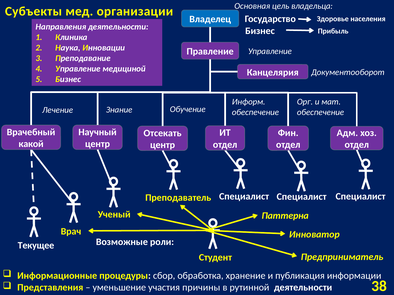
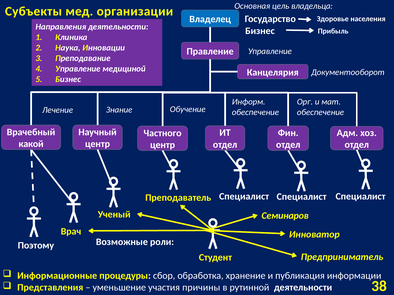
Отсекать: Отсекать -> Частного
Паттерна: Паттерна -> Семинаров
Текущее: Текущее -> Поэтому
